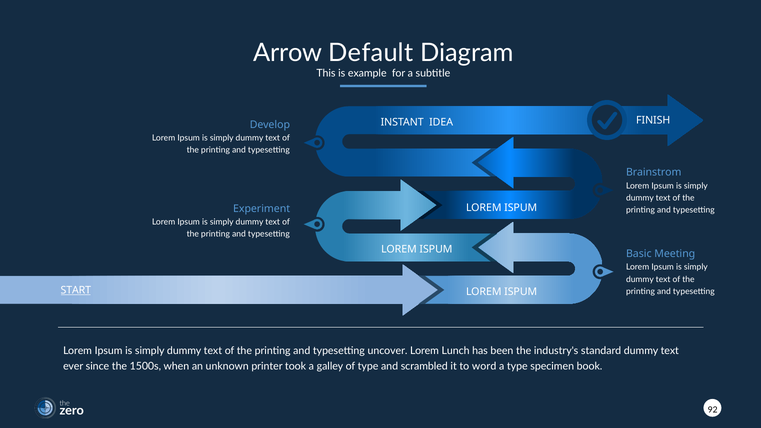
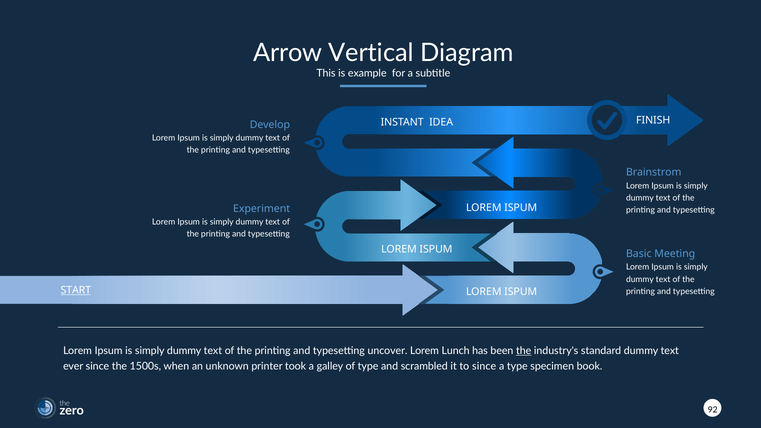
Default: Default -> Vertical
the at (524, 351) underline: none -> present
to word: word -> since
